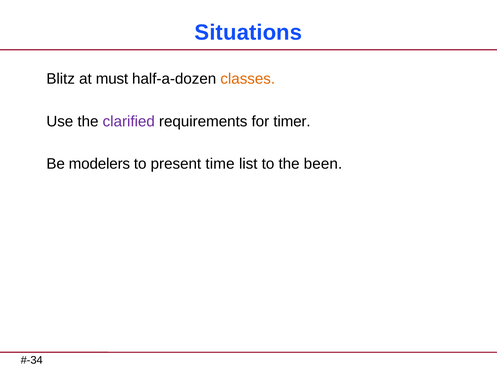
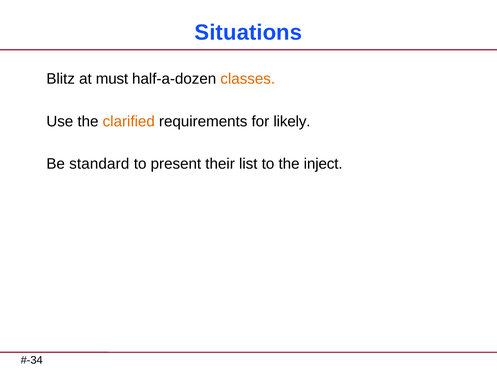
clarified colour: purple -> orange
timer: timer -> likely
modelers: modelers -> standard
time: time -> their
been: been -> inject
